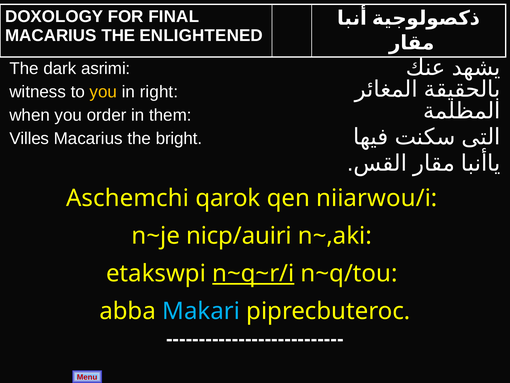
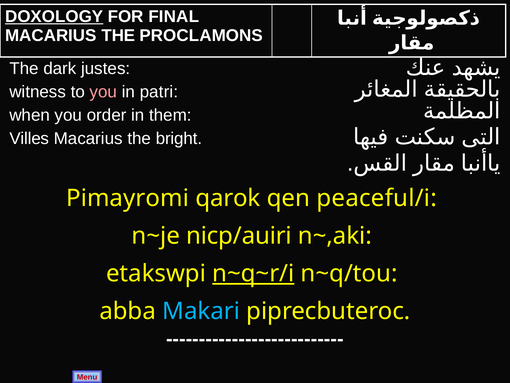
DOXOLOGY underline: none -> present
ENLIGHTENED: ENLIGHTENED -> PROCLAMONS
asrimi: asrimi -> justes
you at (103, 92) colour: yellow -> pink
right: right -> patri
Aschemchi: Aschemchi -> Pimayromi
niiarwou/i: niiarwou/i -> peaceful/i
